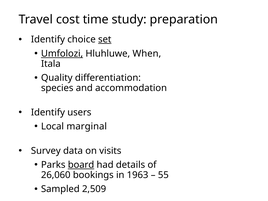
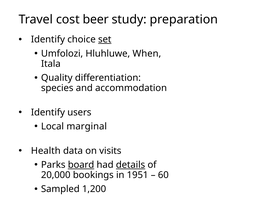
time: time -> beer
Umfolozi underline: present -> none
Survey: Survey -> Health
details underline: none -> present
26,060: 26,060 -> 20,000
1963: 1963 -> 1951
55: 55 -> 60
2,509: 2,509 -> 1,200
